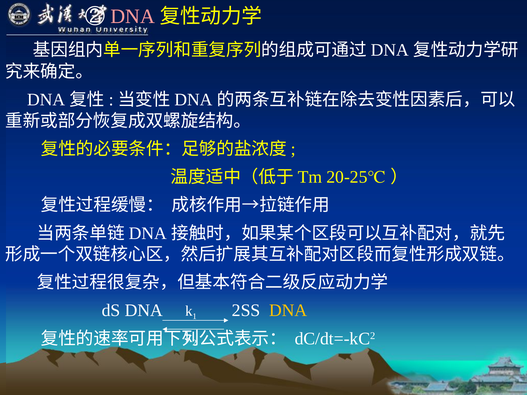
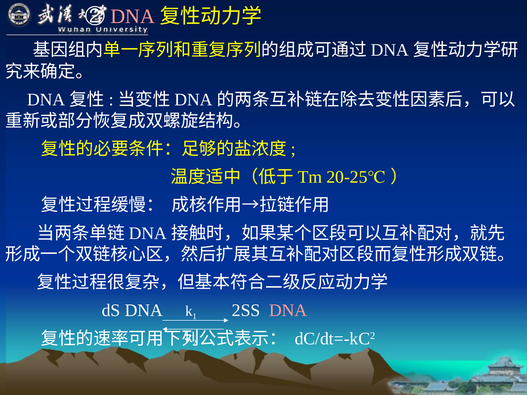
DNA at (288, 311) colour: yellow -> pink
